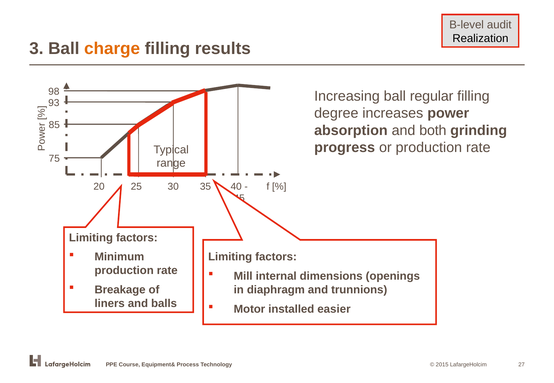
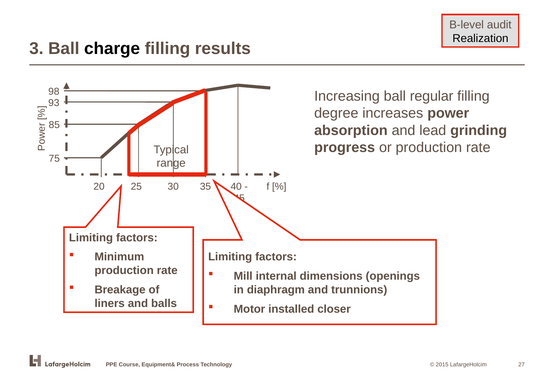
charge colour: orange -> black
both: both -> lead
easier: easier -> closer
